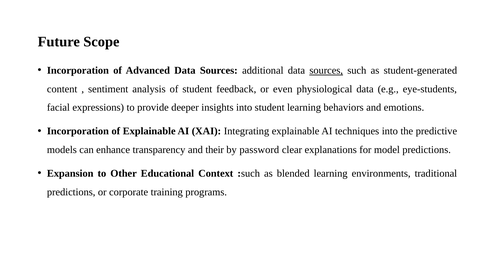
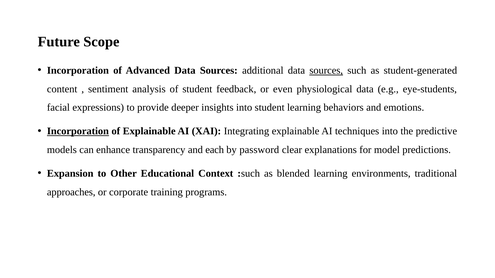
Incorporation at (78, 131) underline: none -> present
their: their -> each
predictions at (71, 192): predictions -> approaches
